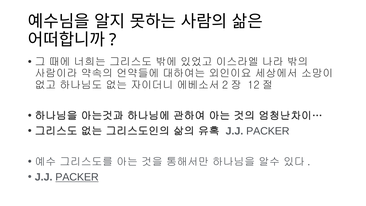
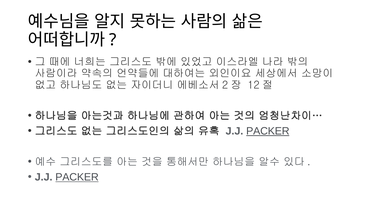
PACKER at (268, 131) underline: none -> present
